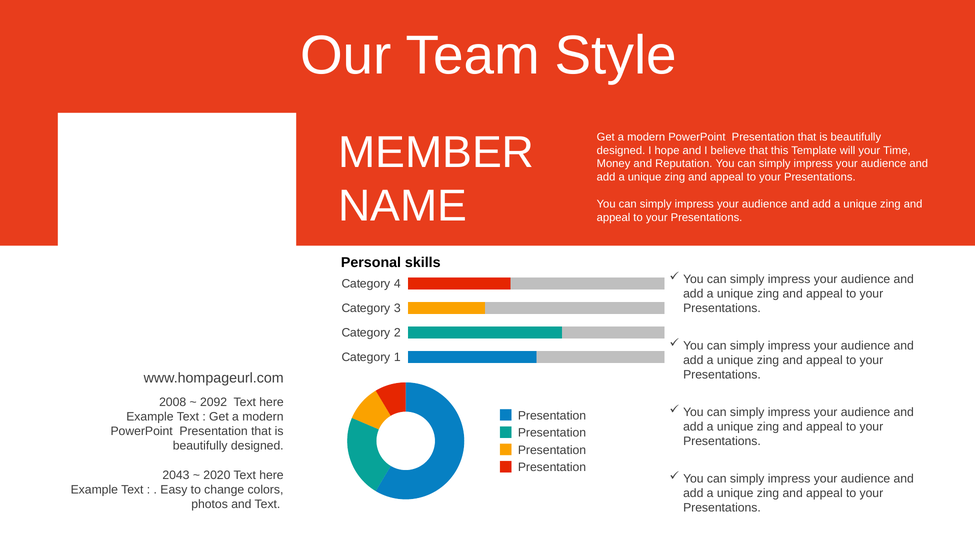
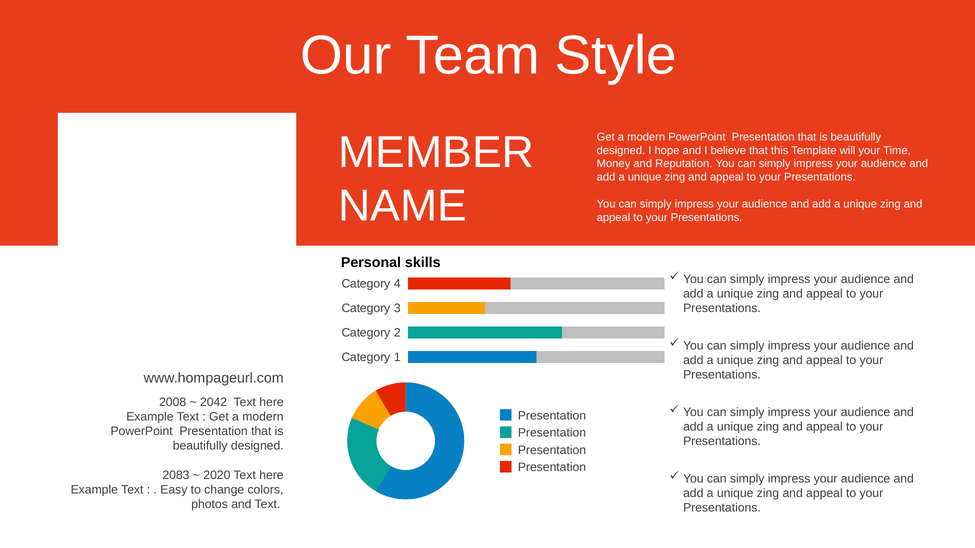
2092: 2092 -> 2042
2043: 2043 -> 2083
